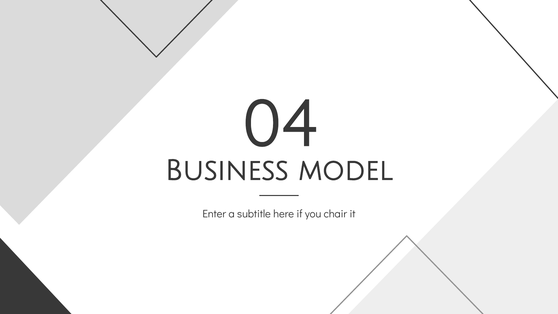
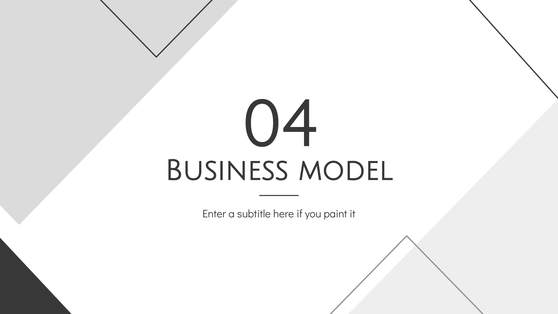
chair: chair -> paint
